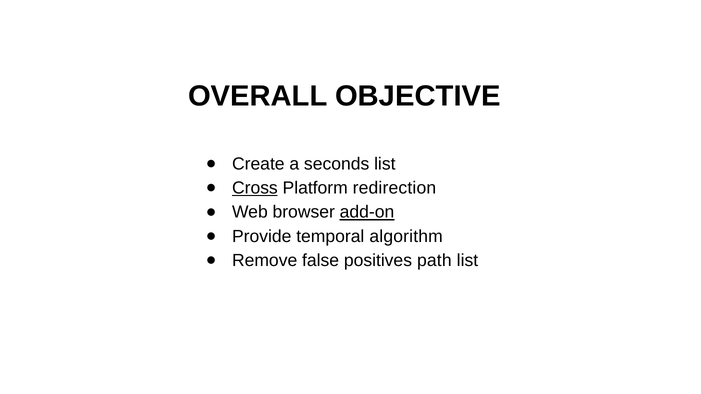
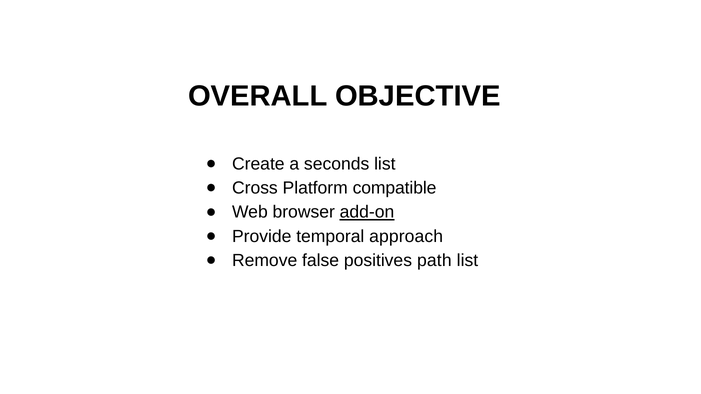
Cross underline: present -> none
redirection: redirection -> compatible
algorithm: algorithm -> approach
